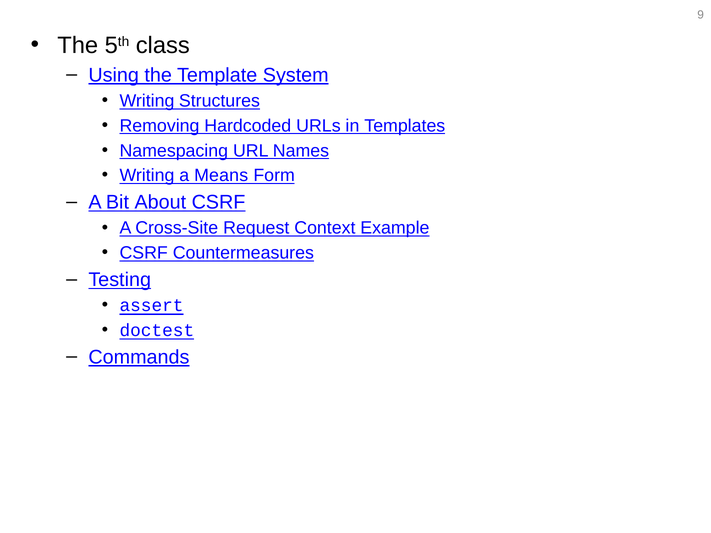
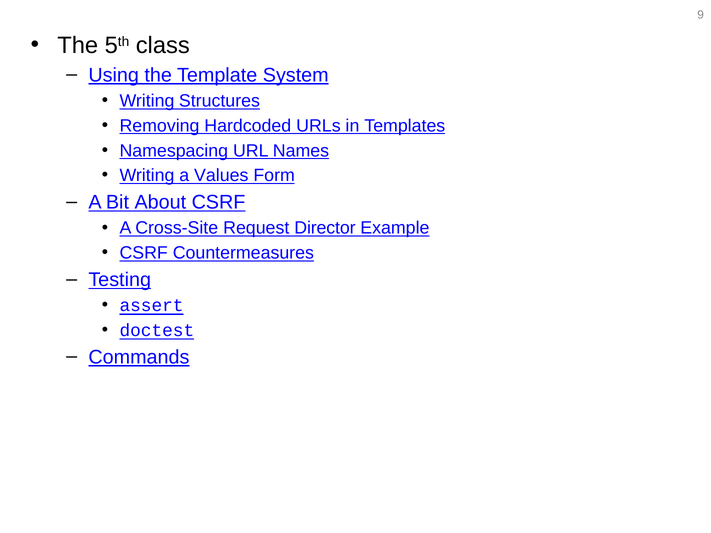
Means: Means -> Values
Context: Context -> Director
